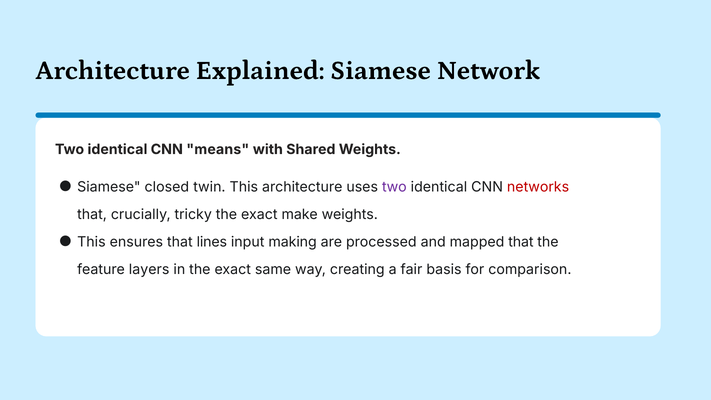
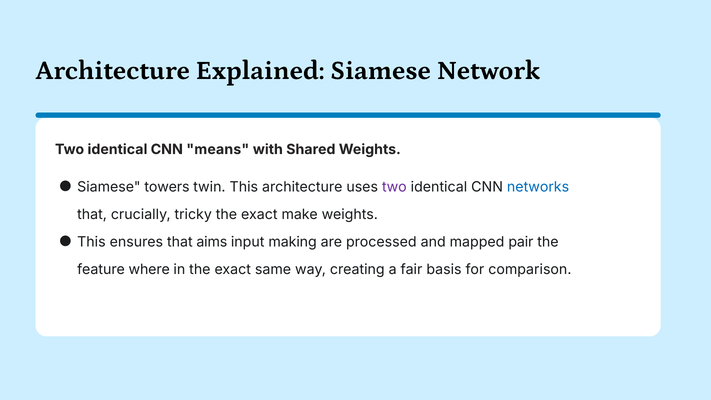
closed: closed -> towers
networks colour: red -> blue
lines: lines -> aims
mapped that: that -> pair
layers: layers -> where
